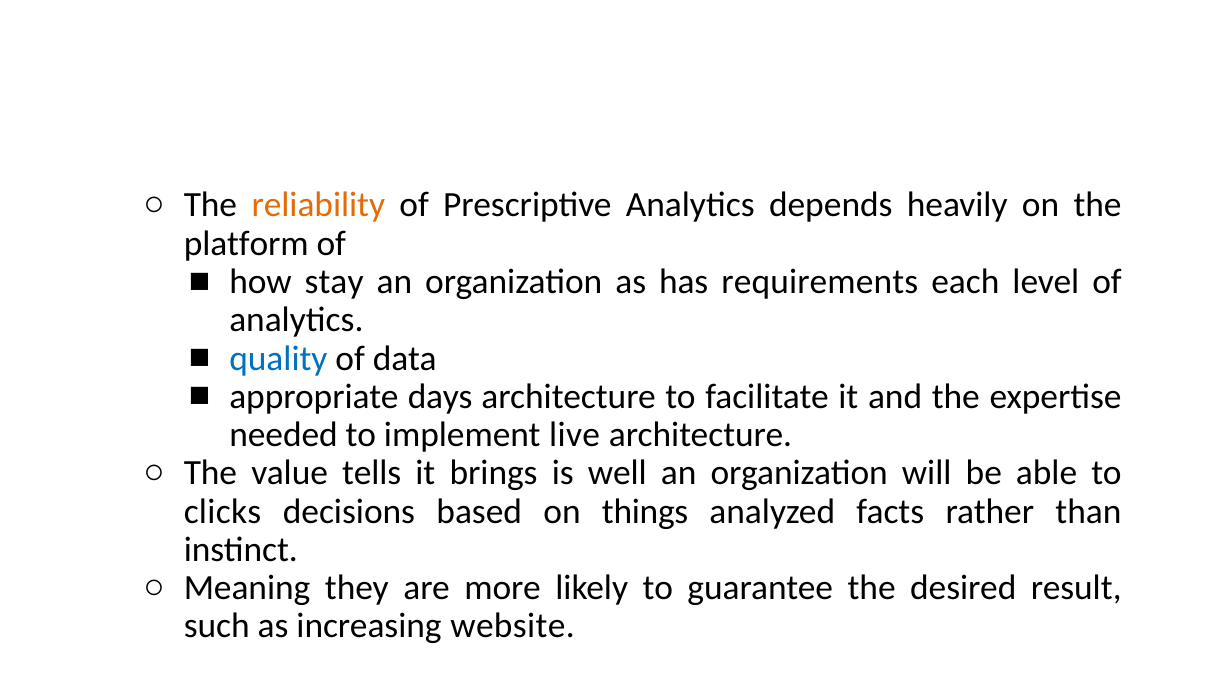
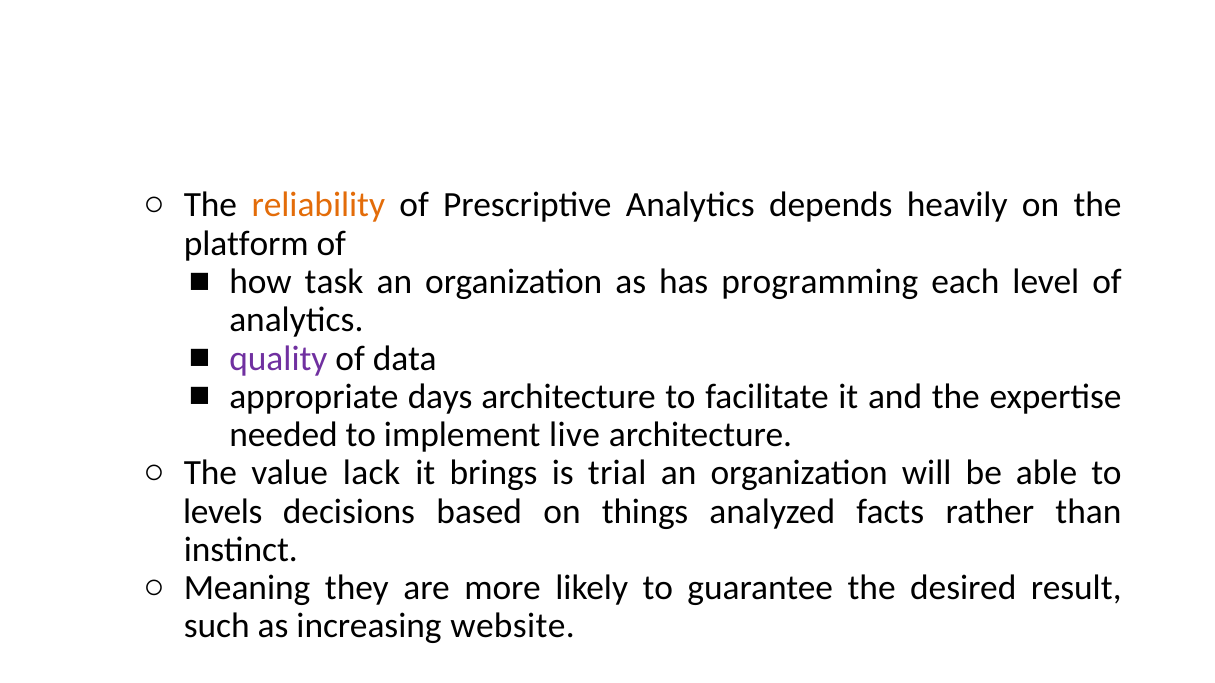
stay: stay -> task
requirements: requirements -> programming
quality colour: blue -> purple
tells: tells -> lack
well: well -> trial
clicks: clicks -> levels
